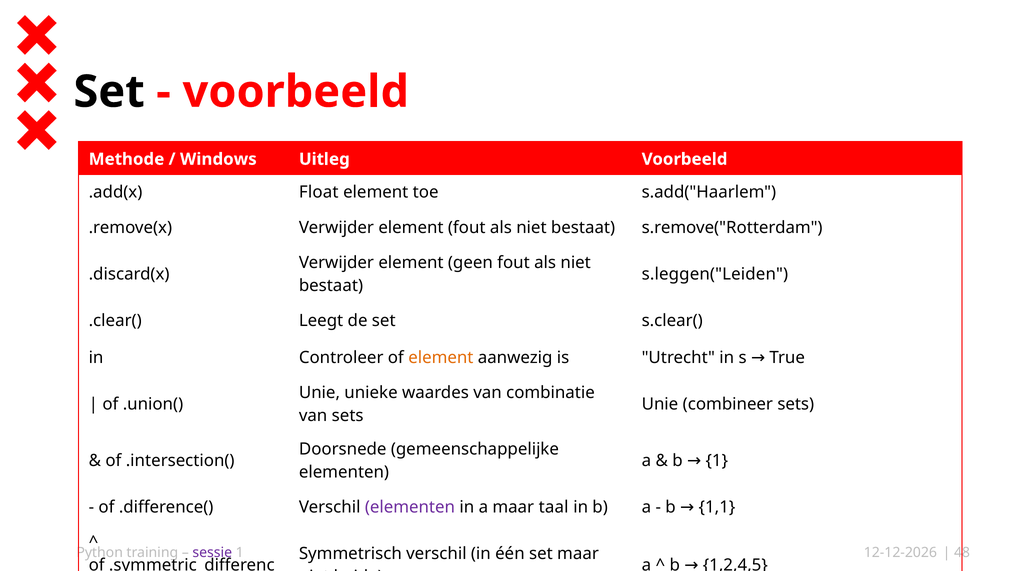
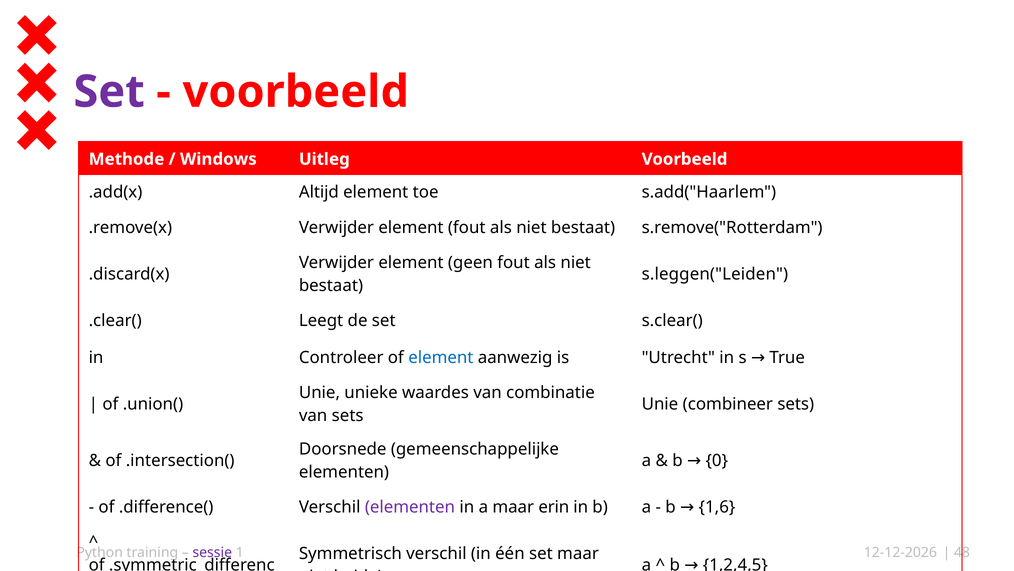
Set at (109, 92) colour: black -> purple
Float: Float -> Altijd
element at (441, 357) colour: orange -> blue
b 1: 1 -> 0
taal: taal -> erin
1,1: 1,1 -> 1,6
